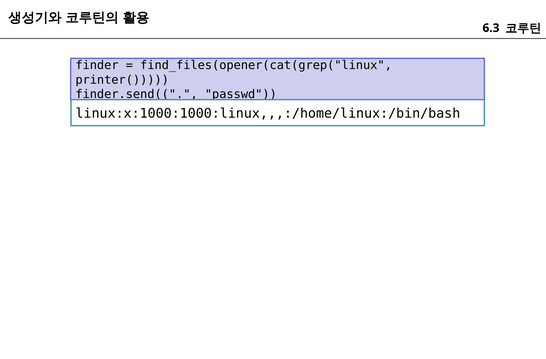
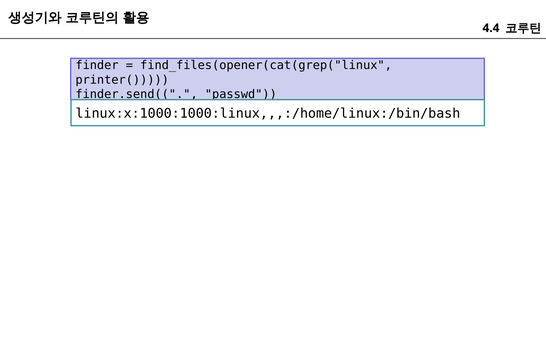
6.3: 6.3 -> 4.4
